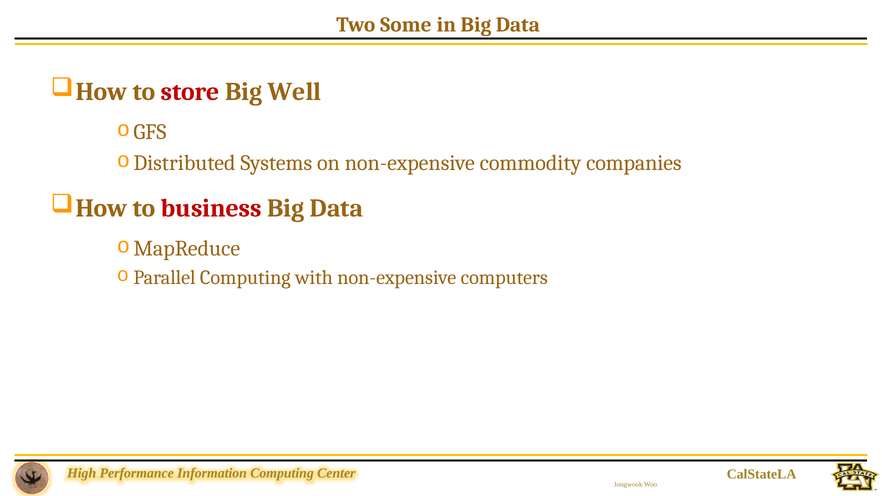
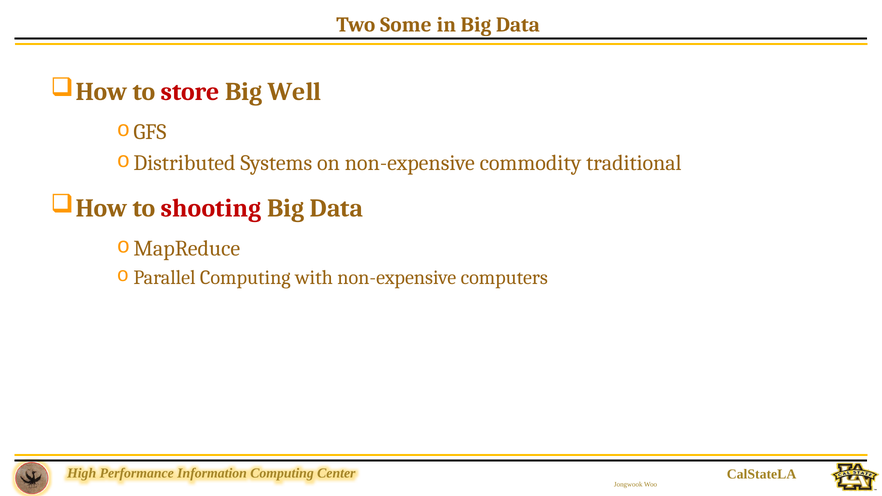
companies: companies -> traditional
business: business -> shooting
